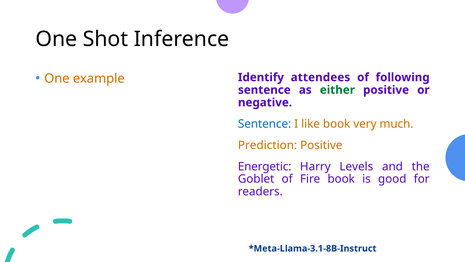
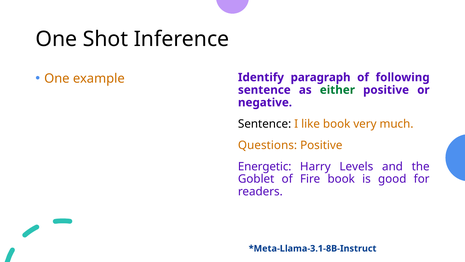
attendees: attendees -> paragraph
Sentence at (265, 124) colour: blue -> black
Prediction: Prediction -> Questions
